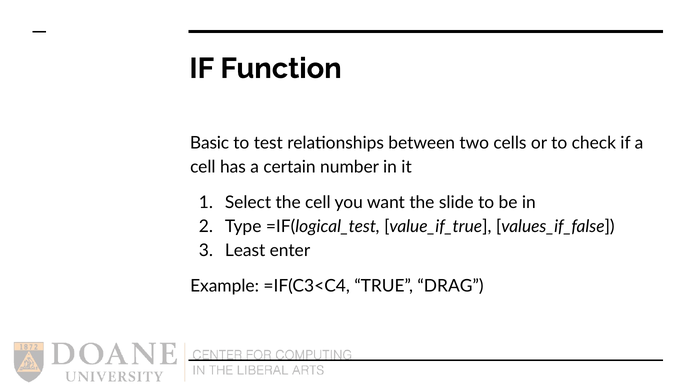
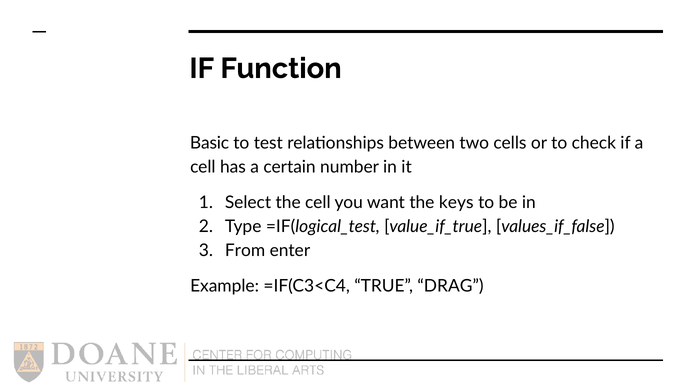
slide: slide -> keys
Least: Least -> From
